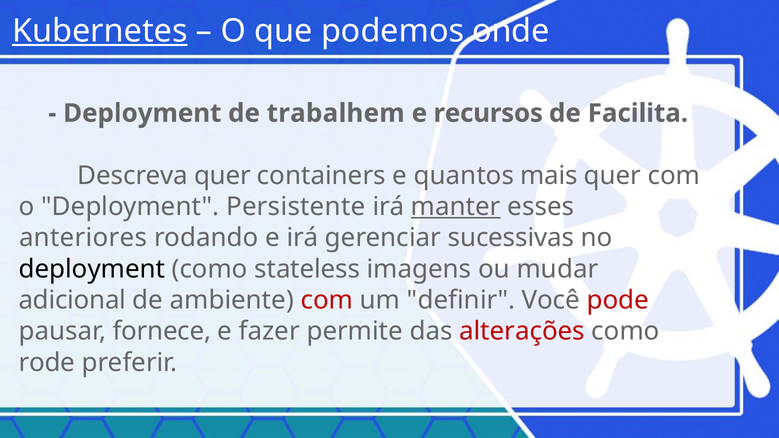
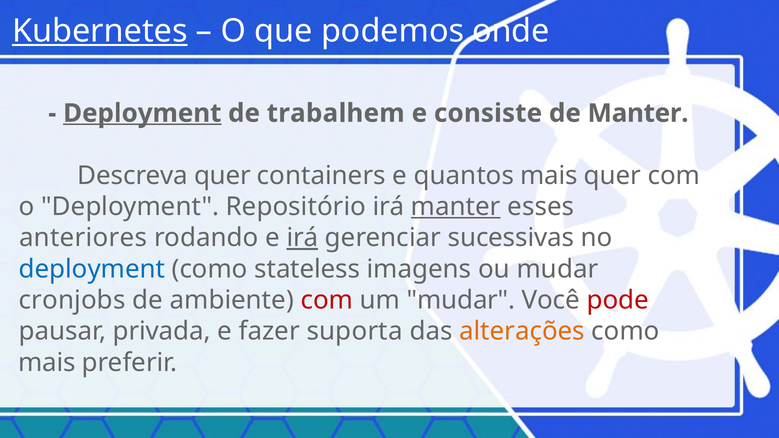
Deployment at (142, 113) underline: none -> present
recursos: recursos -> consiste
de Facilita: Facilita -> Manter
Persistente: Persistente -> Repositório
irá at (303, 238) underline: none -> present
deployment at (92, 269) colour: black -> blue
adicional: adicional -> cronjobs
um definir: definir -> mudar
fornece: fornece -> privada
permite: permite -> suporta
alterações colour: red -> orange
rode at (47, 363): rode -> mais
